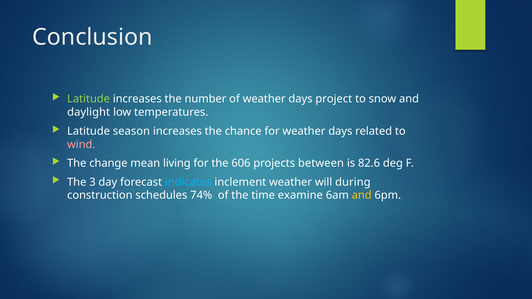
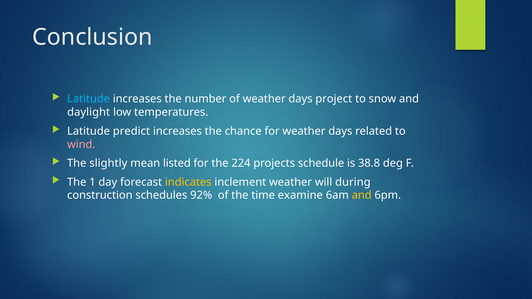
Latitude at (89, 99) colour: light green -> light blue
season: season -> predict
change: change -> slightly
living: living -> listed
606: 606 -> 224
between: between -> schedule
82.6: 82.6 -> 38.8
3: 3 -> 1
indicates colour: light blue -> yellow
74%: 74% -> 92%
